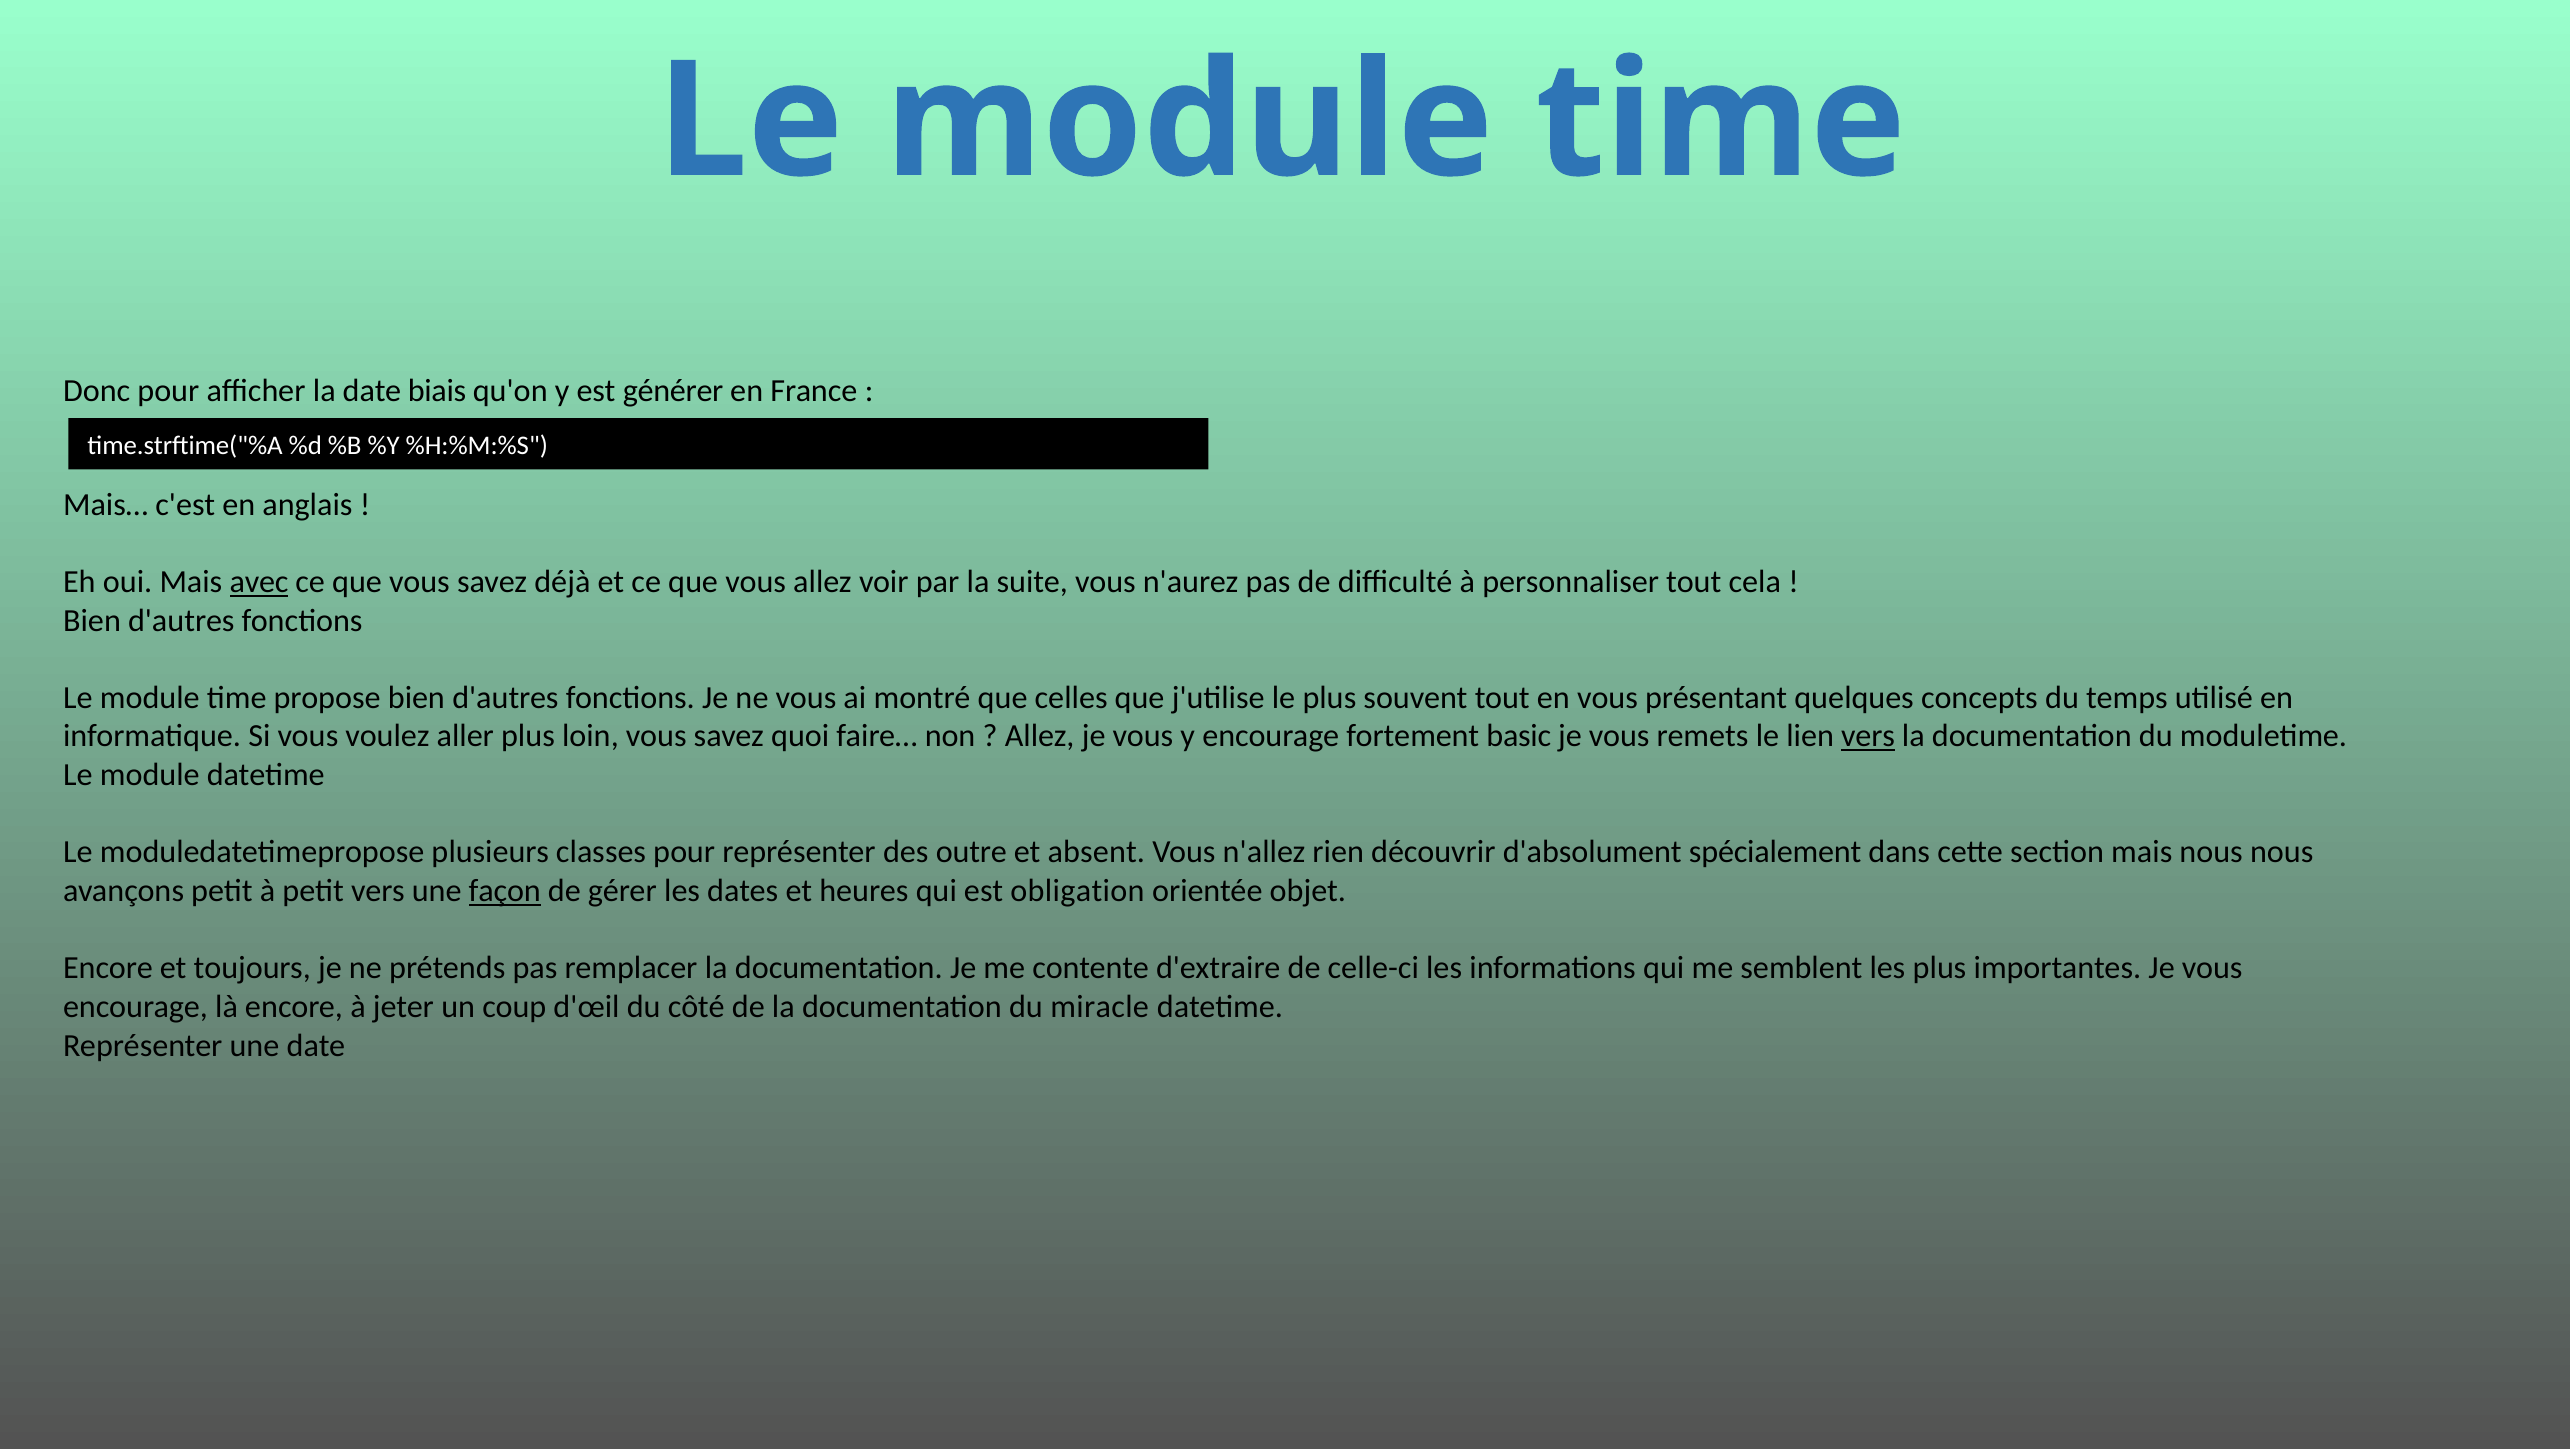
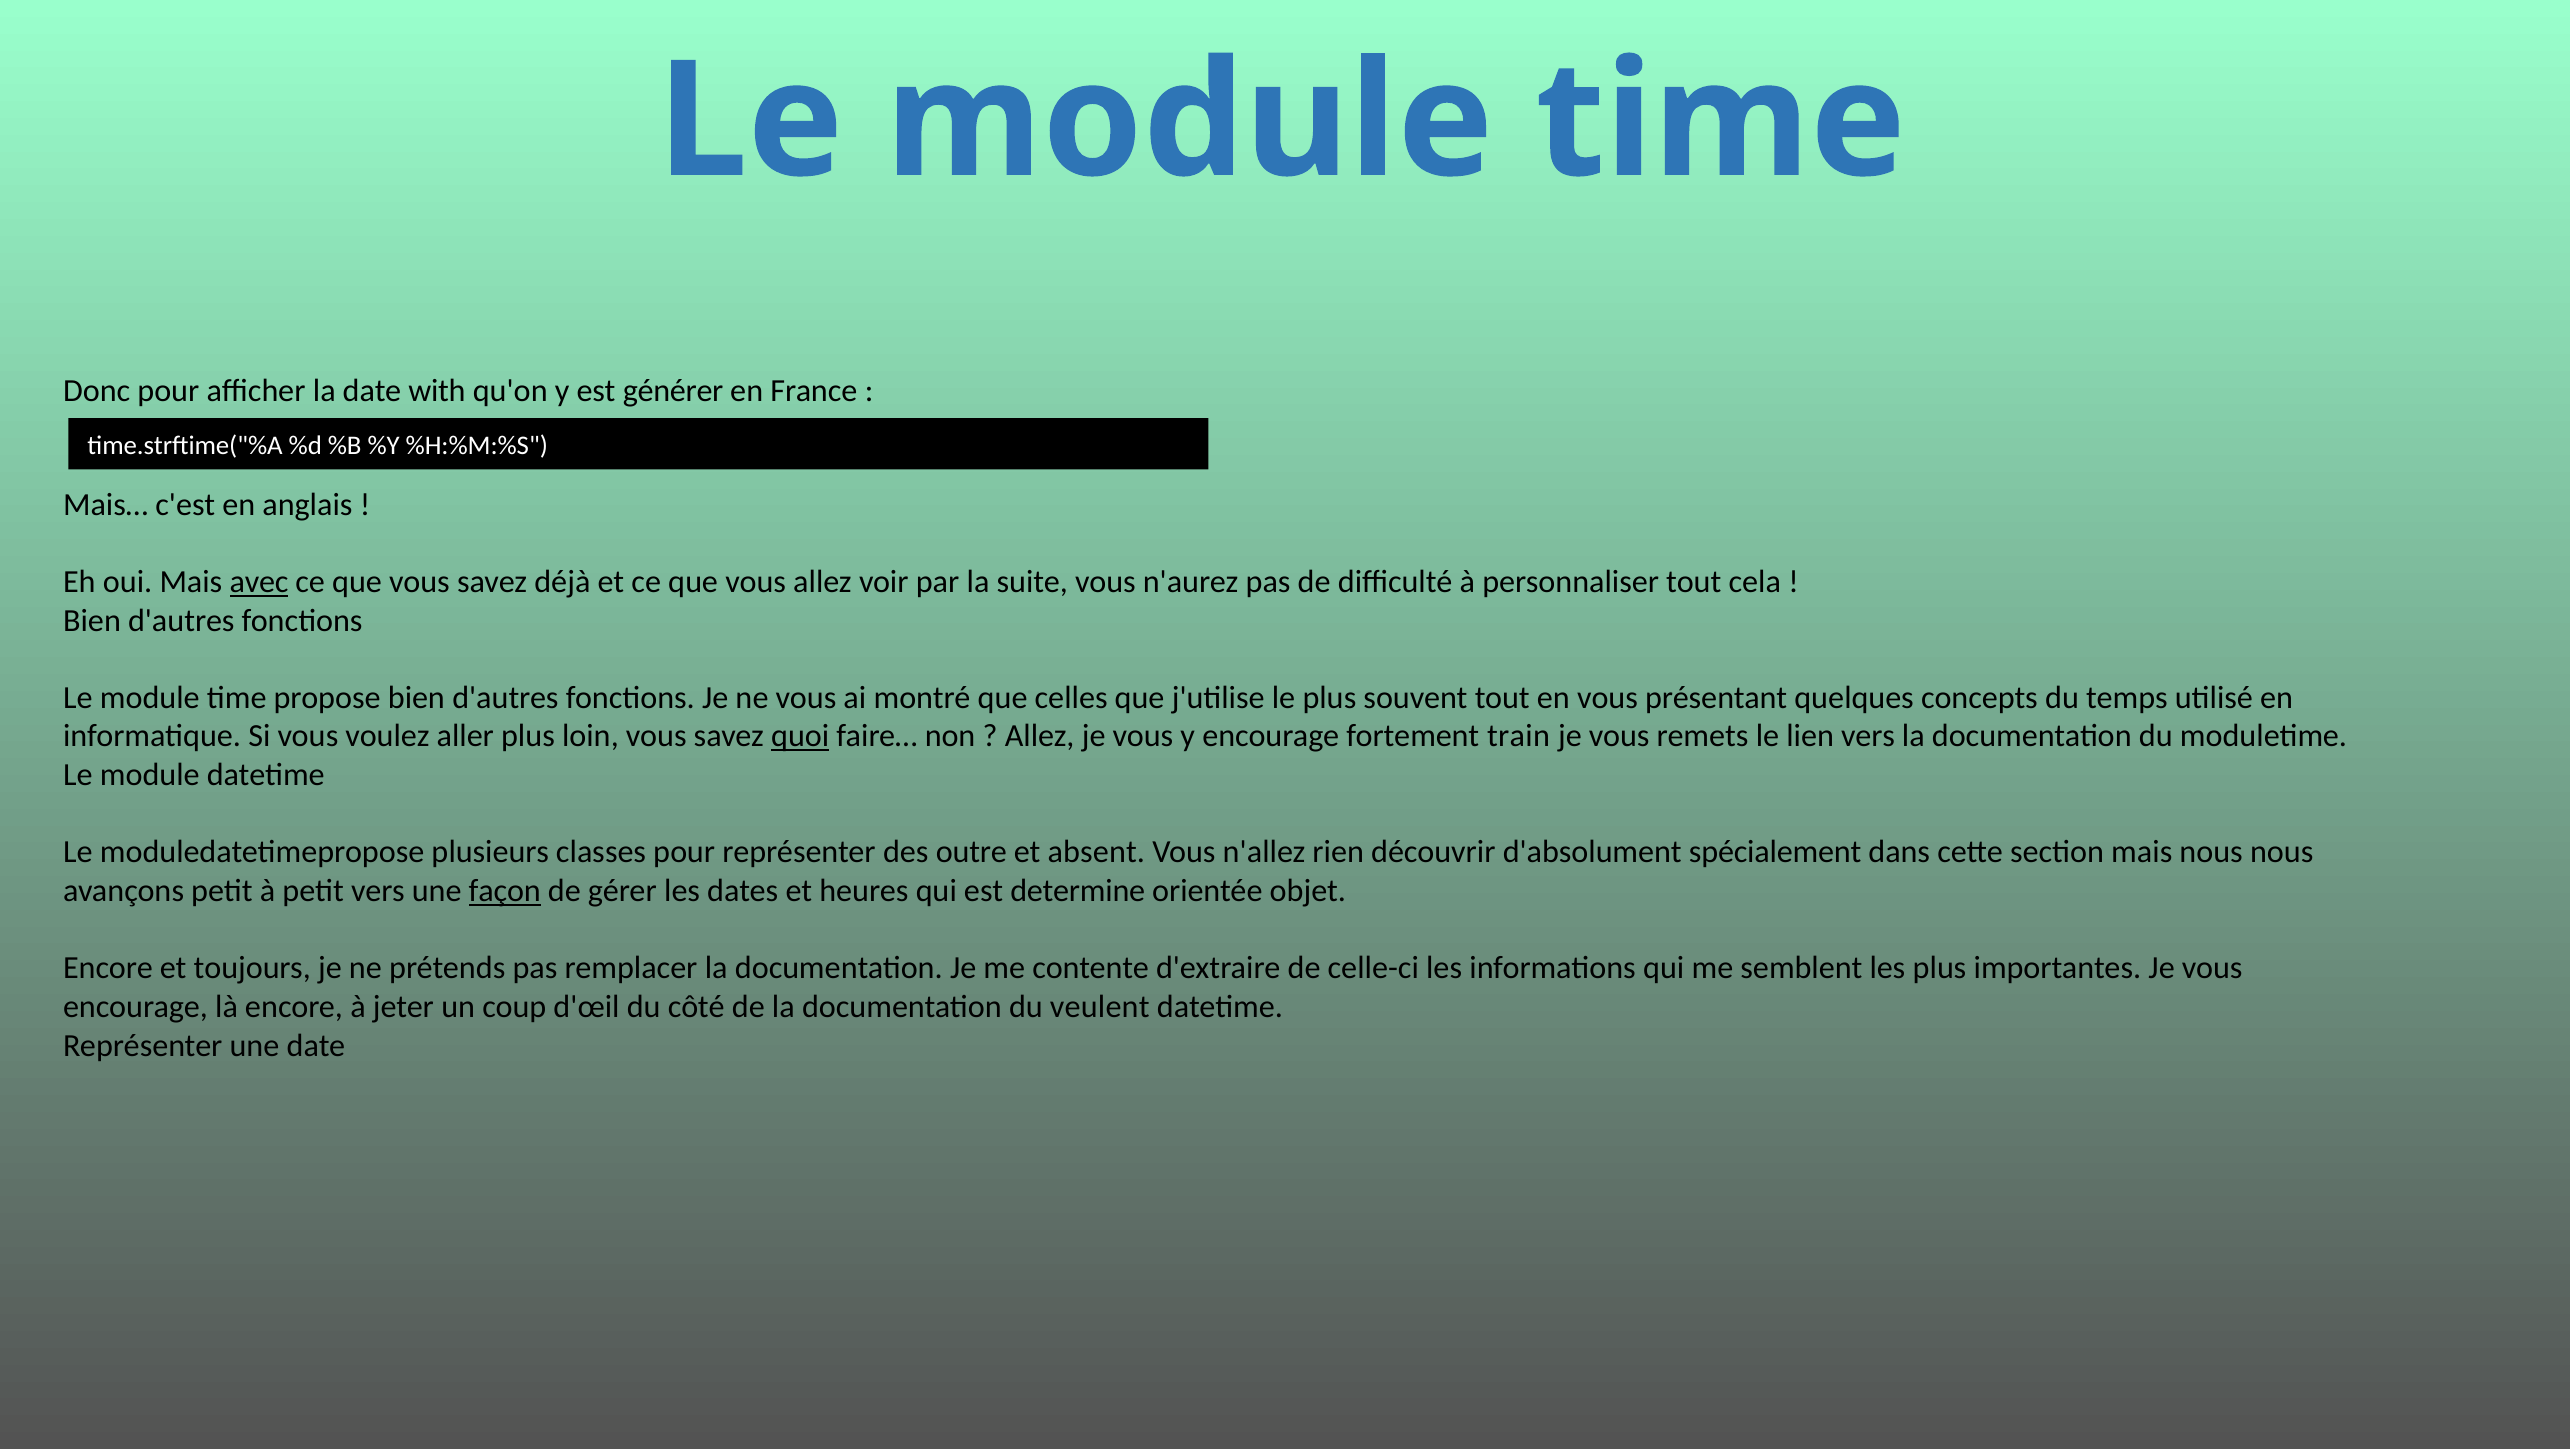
biais: biais -> with
quoi underline: none -> present
basic: basic -> train
vers at (1868, 736) underline: present -> none
obligation: obligation -> determine
miracle: miracle -> veulent
